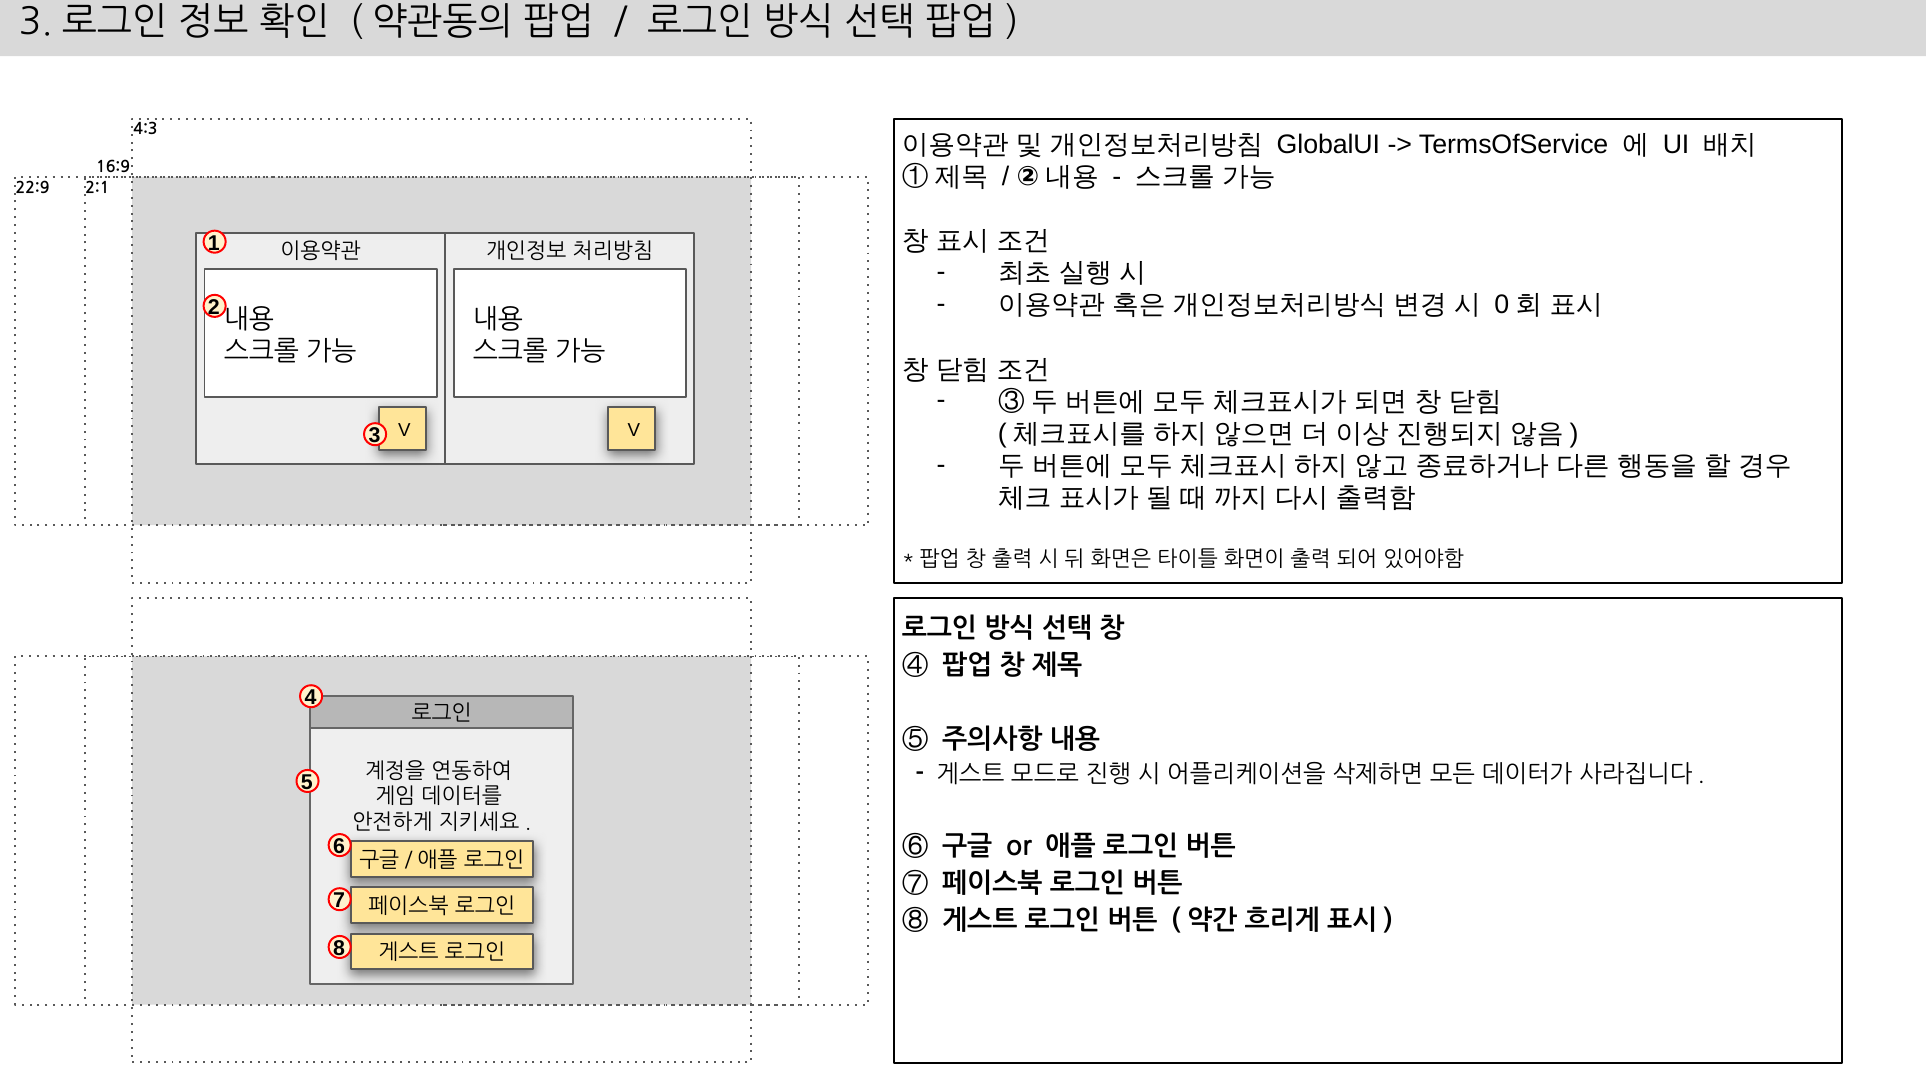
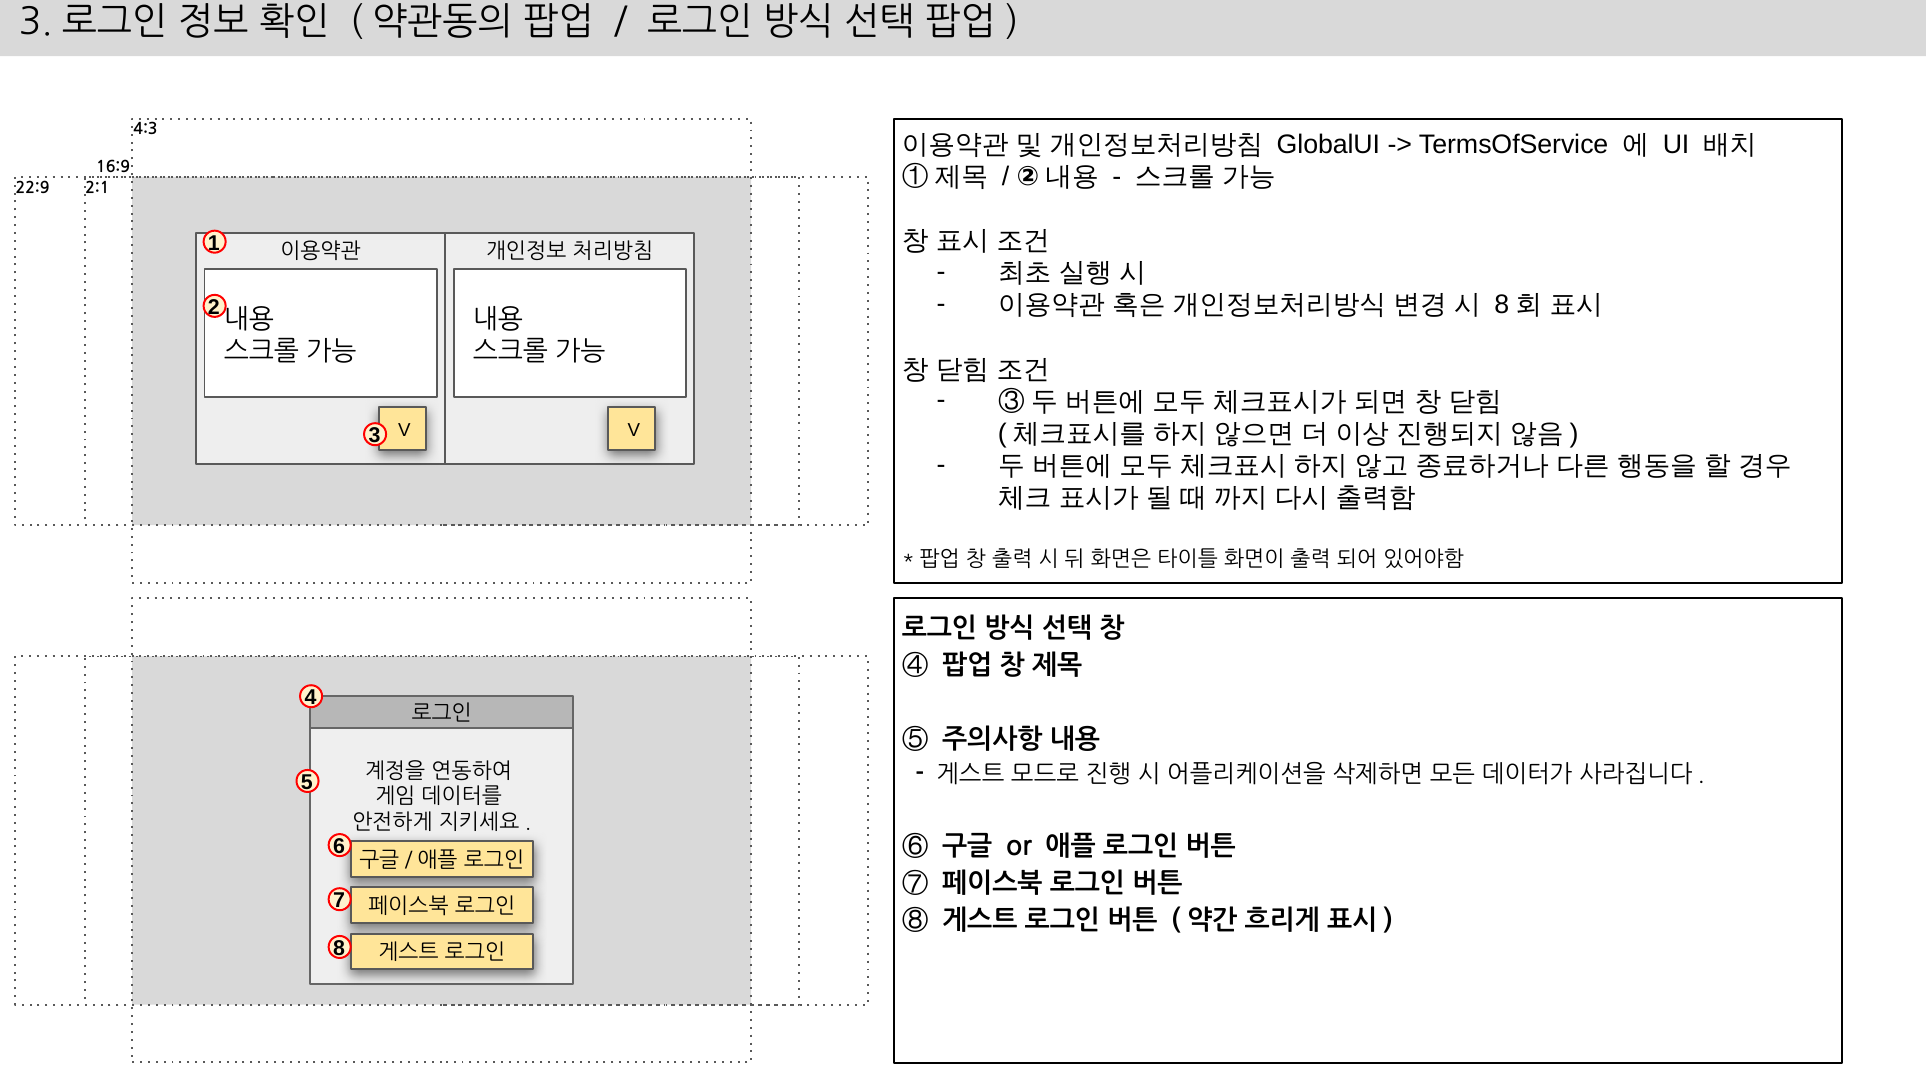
0 at (1502, 305): 0 -> 8
